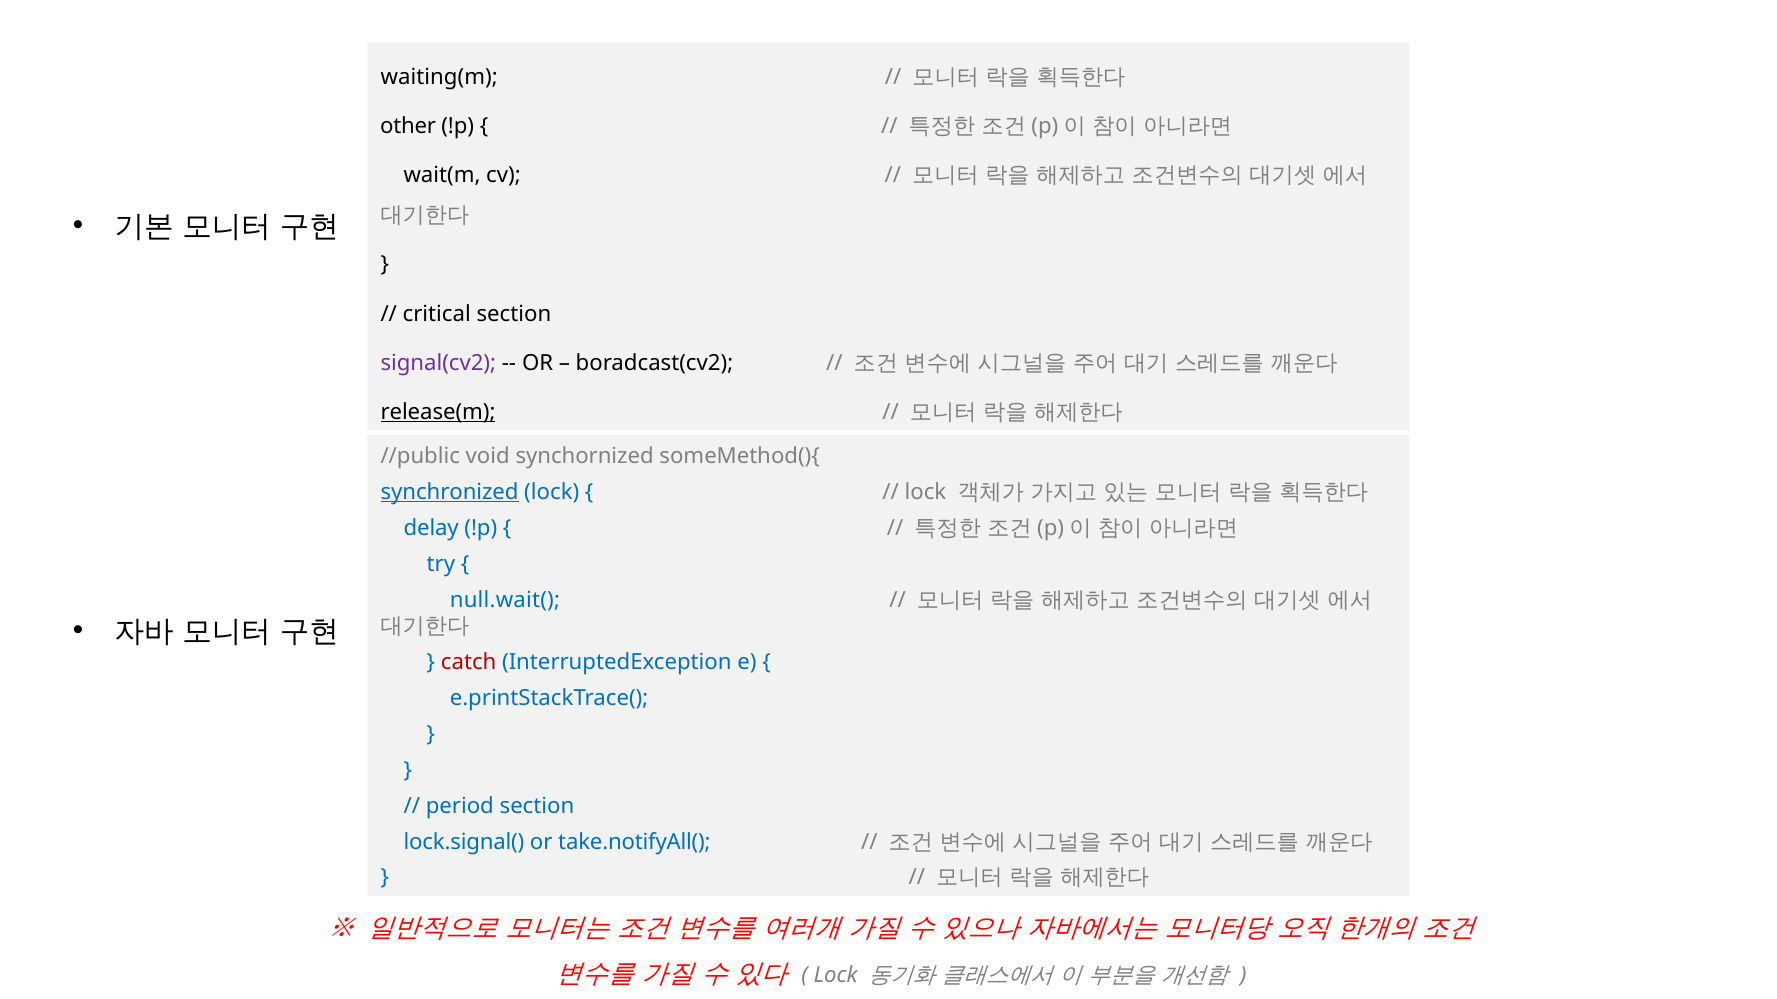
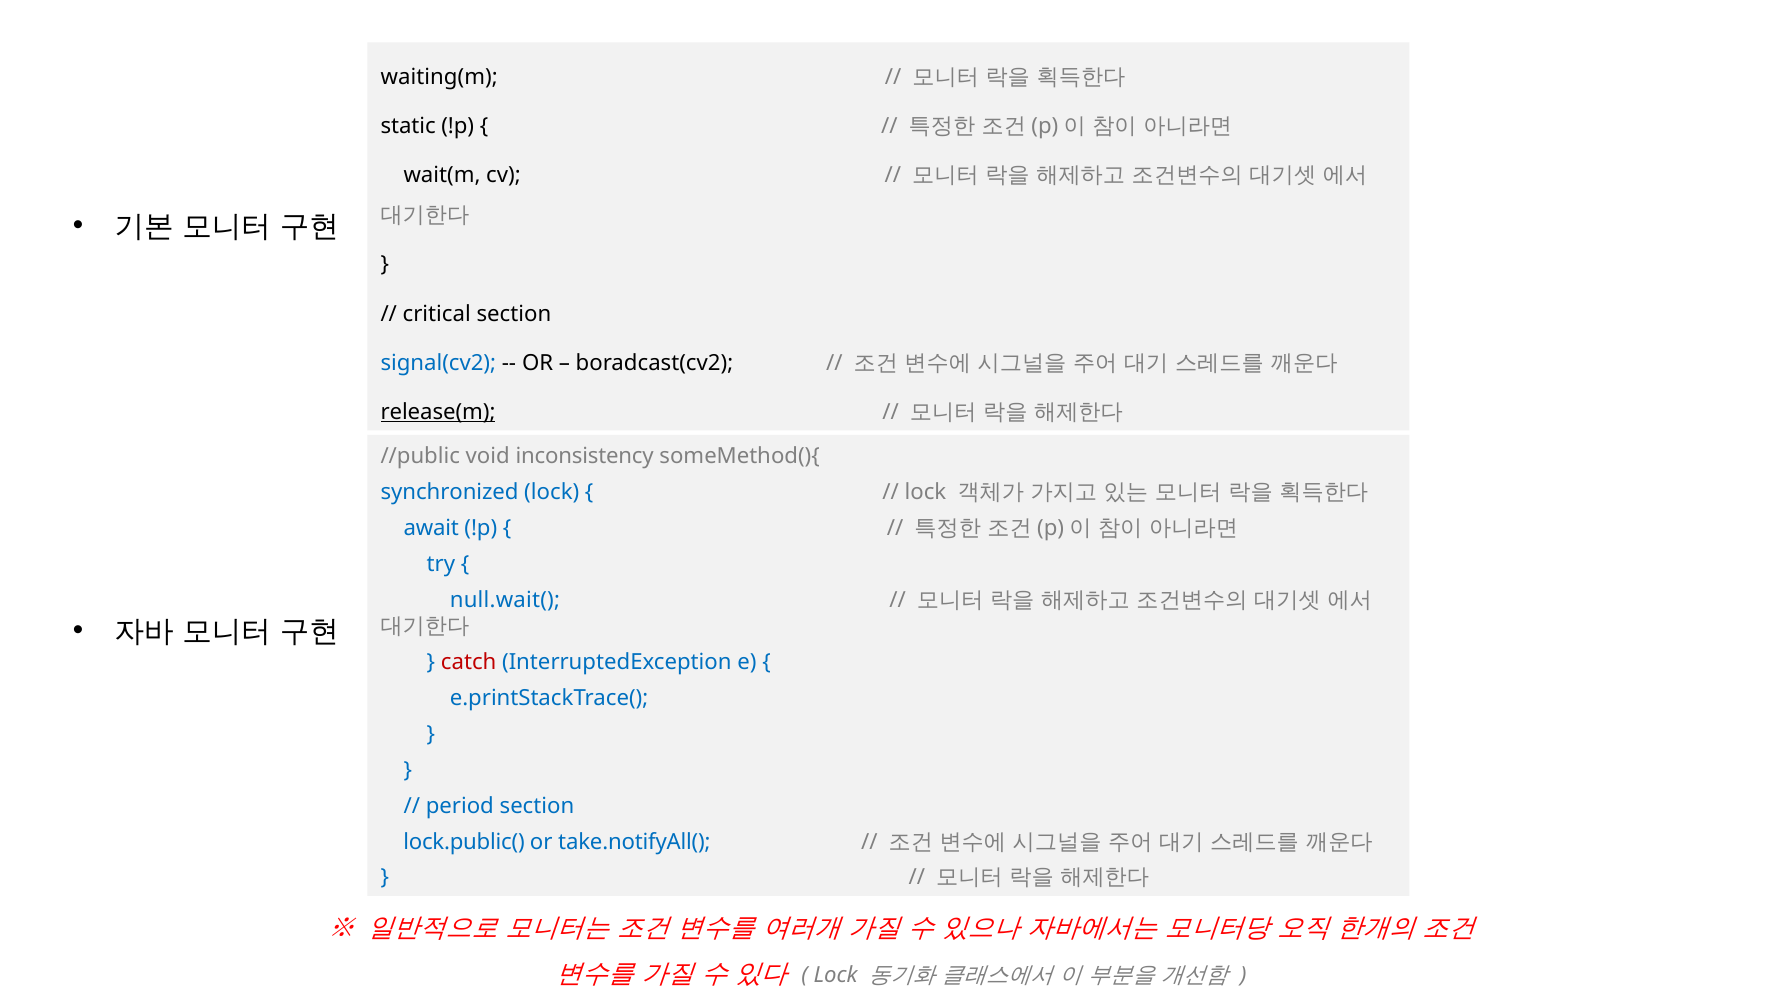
other: other -> static
signal(cv2 colour: purple -> blue
synchornized: synchornized -> inconsistency
synchronized underline: present -> none
delay: delay -> await
lock.signal(: lock.signal( -> lock.public(
